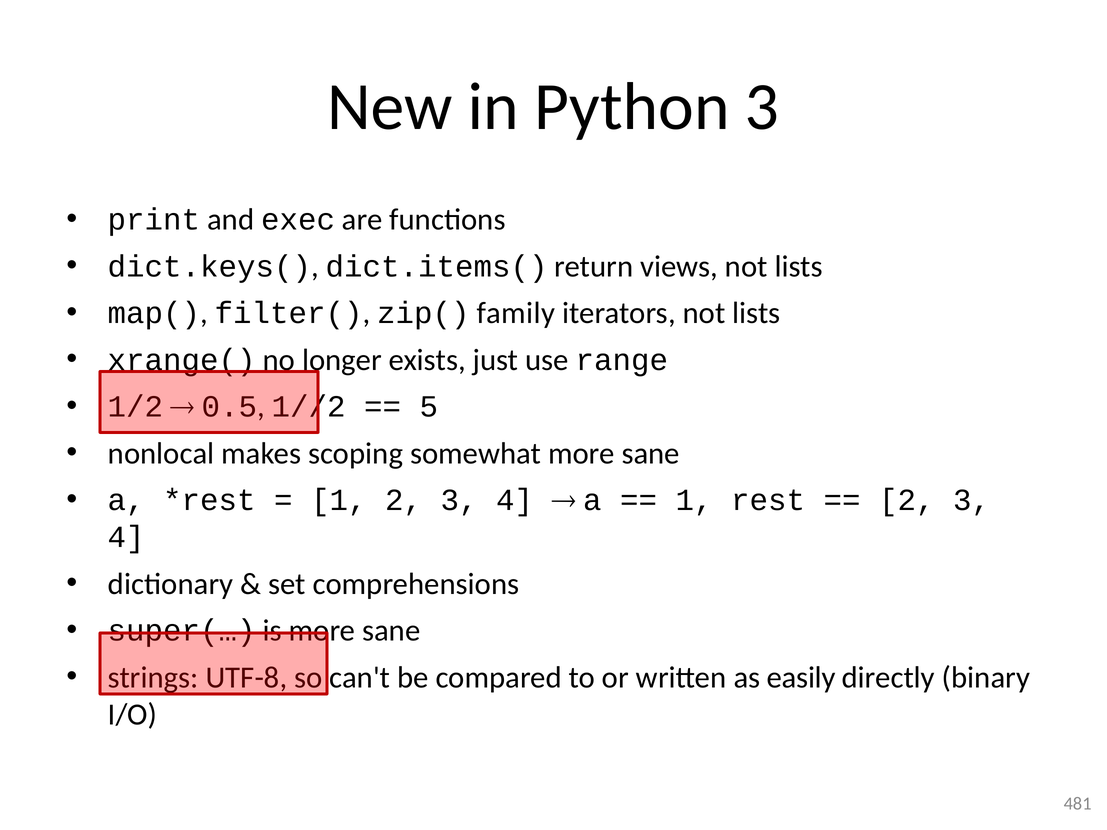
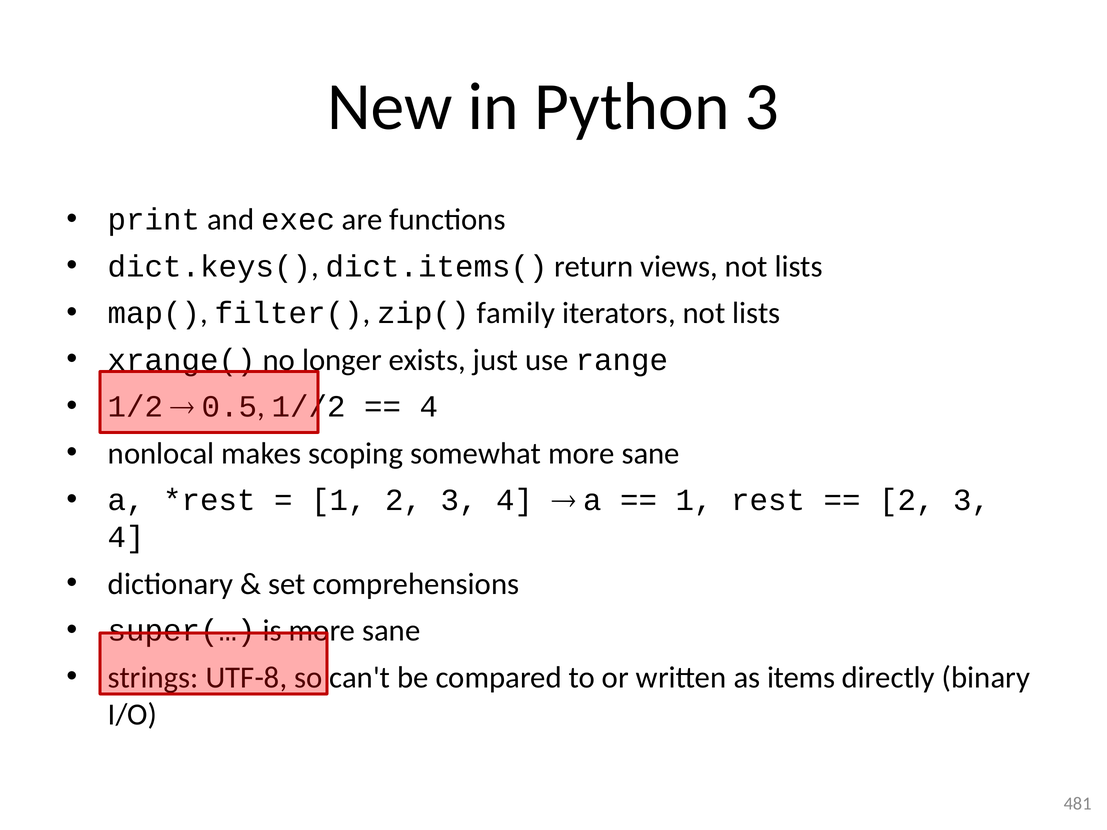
5 at (429, 407): 5 -> 4
easily: easily -> items
